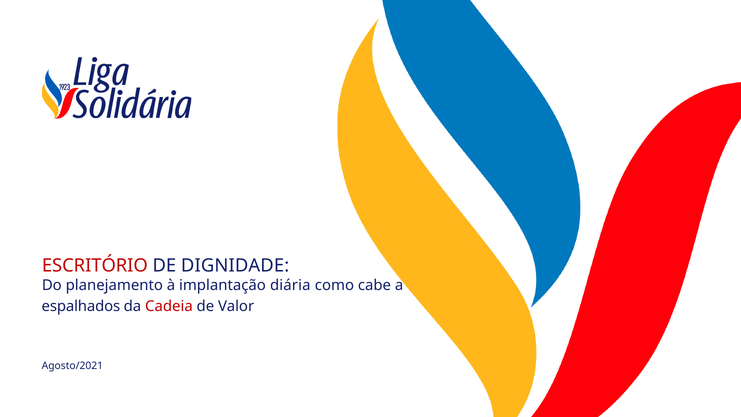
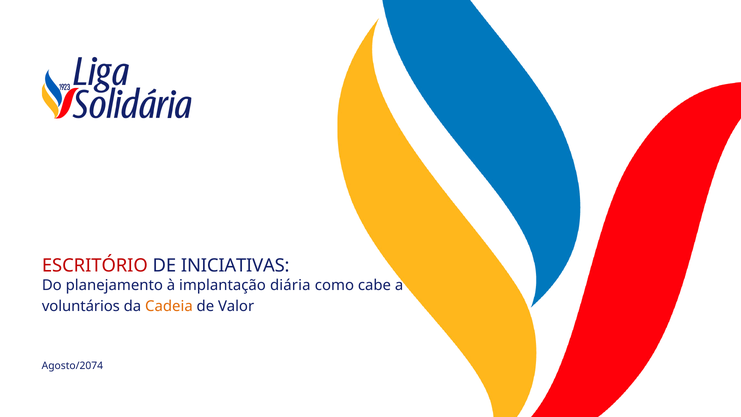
DIGNIDADE: DIGNIDADE -> INICIATIVAS
espalhados: espalhados -> voluntários
Cadeia colour: red -> orange
Agosto/2021: Agosto/2021 -> Agosto/2074
